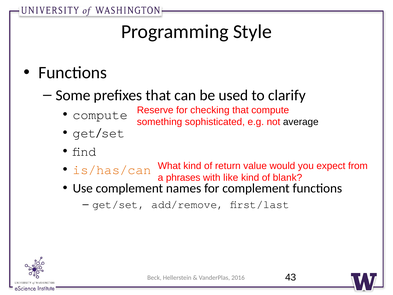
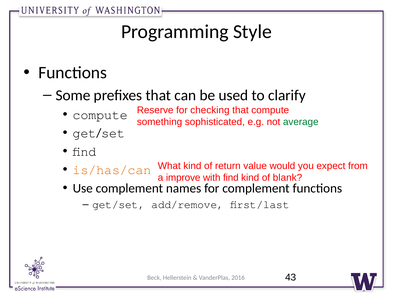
average colour: black -> green
phrases: phrases -> improve
with like: like -> find
